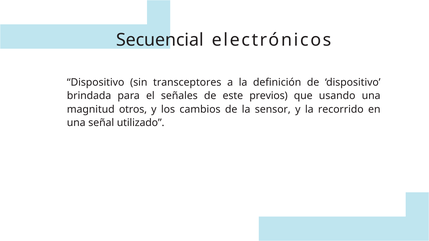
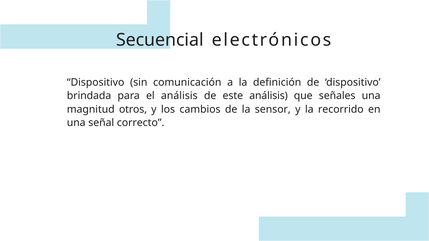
transceptores: transceptores -> comunicación
el señales: señales -> análisis
este previos: previos -> análisis
usando: usando -> señales
utilizado: utilizado -> correcto
